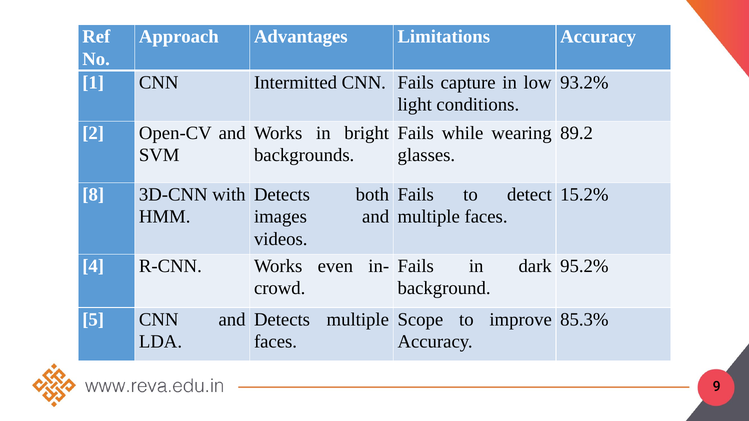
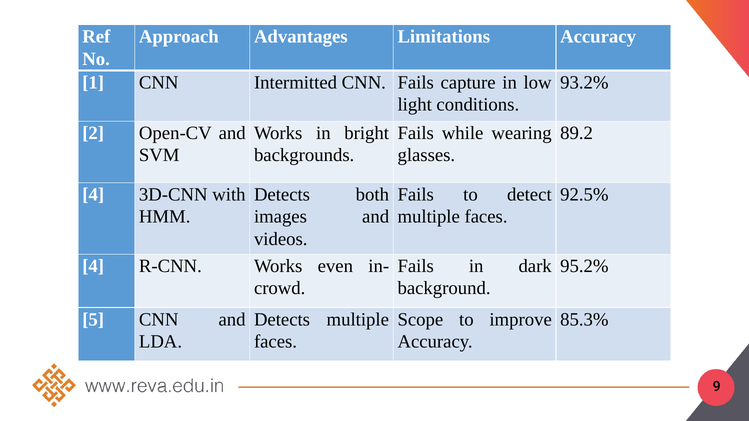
8 at (93, 195): 8 -> 4
15.2%: 15.2% -> 92.5%
